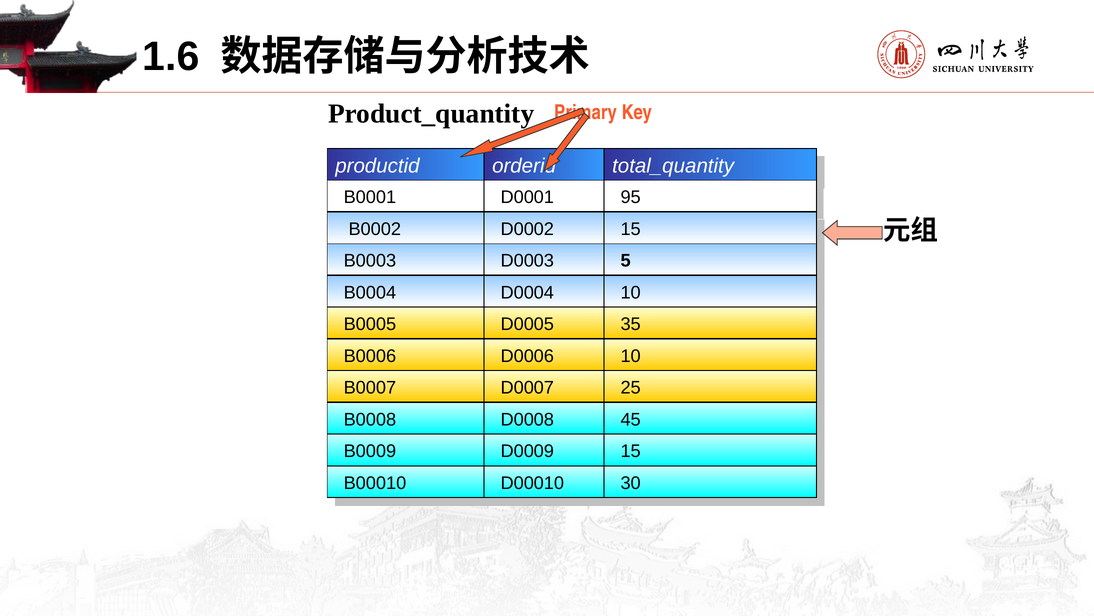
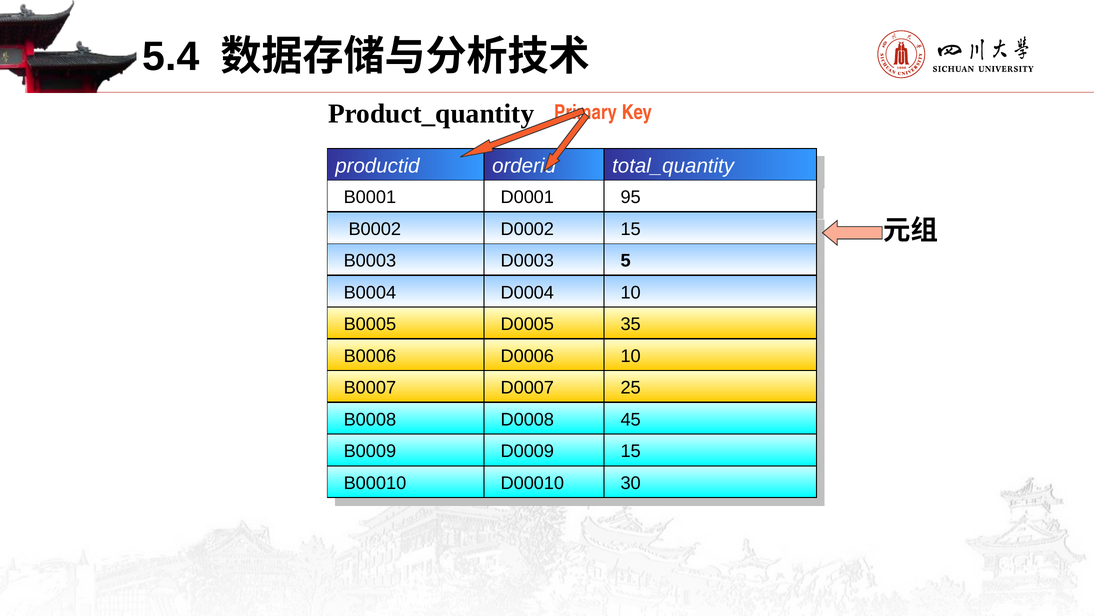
1.6: 1.6 -> 5.4
